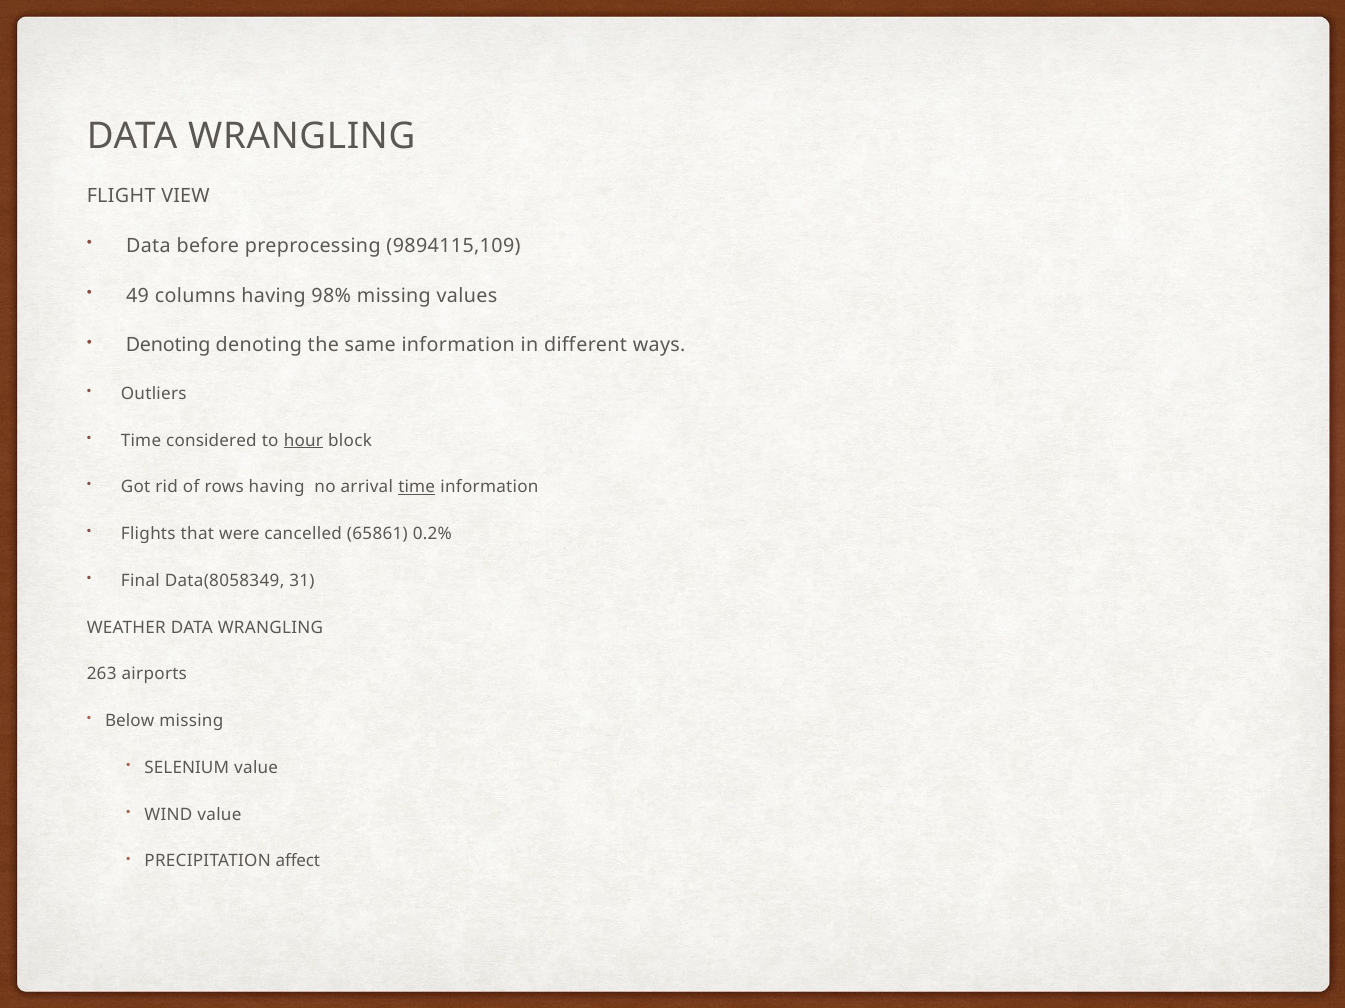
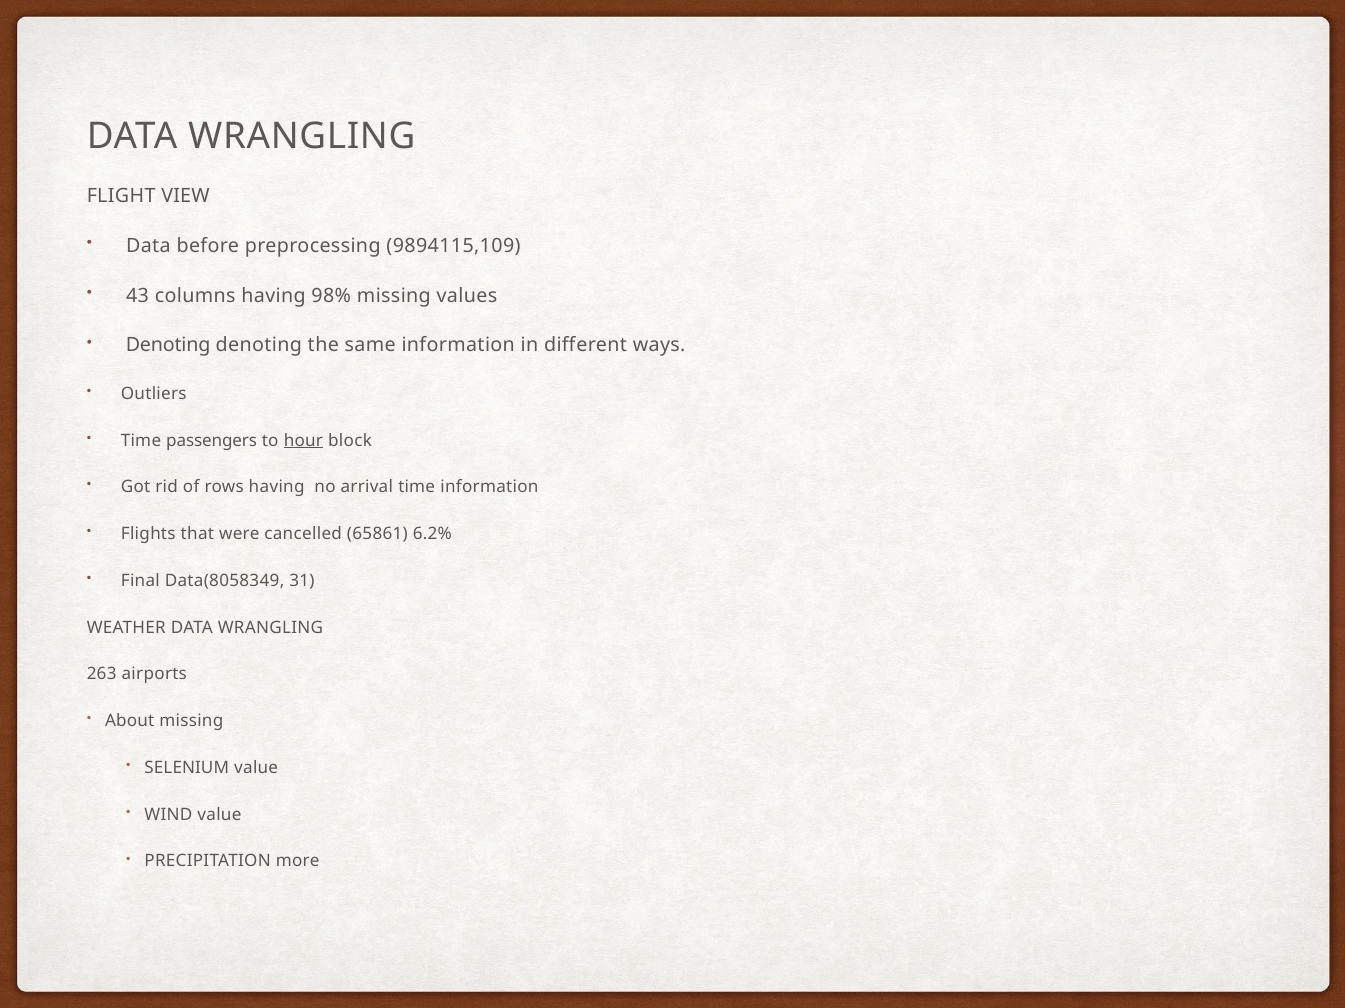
49: 49 -> 43
considered: considered -> passengers
time at (417, 488) underline: present -> none
0.2%: 0.2% -> 6.2%
Below: Below -> About
affect: affect -> more
